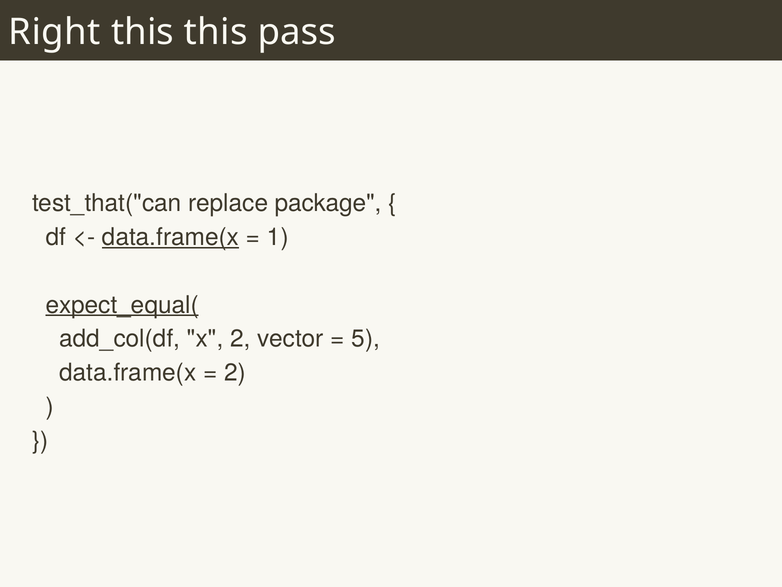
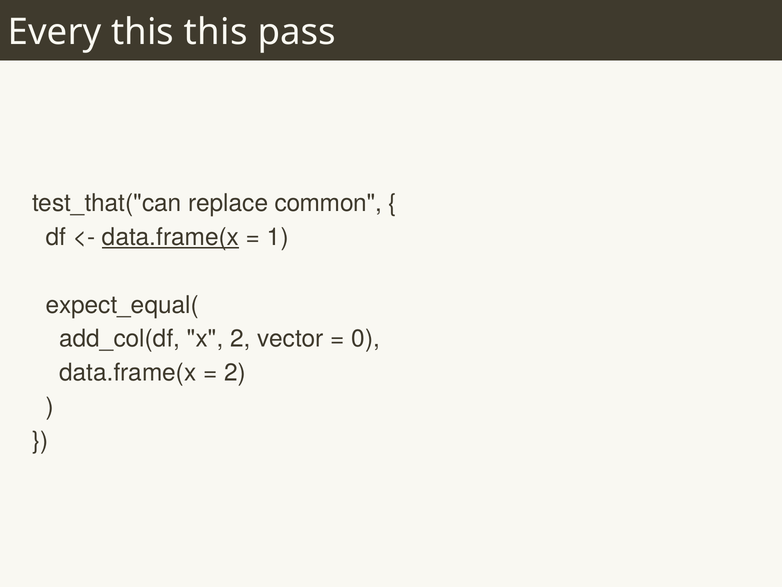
Right: Right -> Every
package: package -> common
expect_equal( underline: present -> none
5: 5 -> 0
